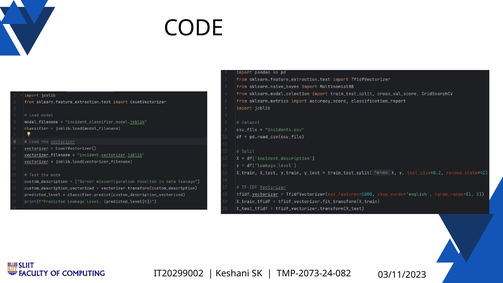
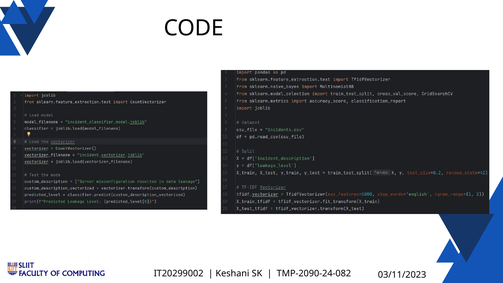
TMP-2073-24-082: TMP-2073-24-082 -> TMP-2090-24-082
